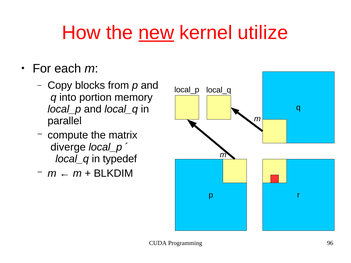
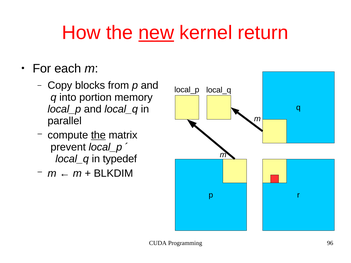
utilize: utilize -> return
the at (98, 135) underline: none -> present
diverge: diverge -> prevent
